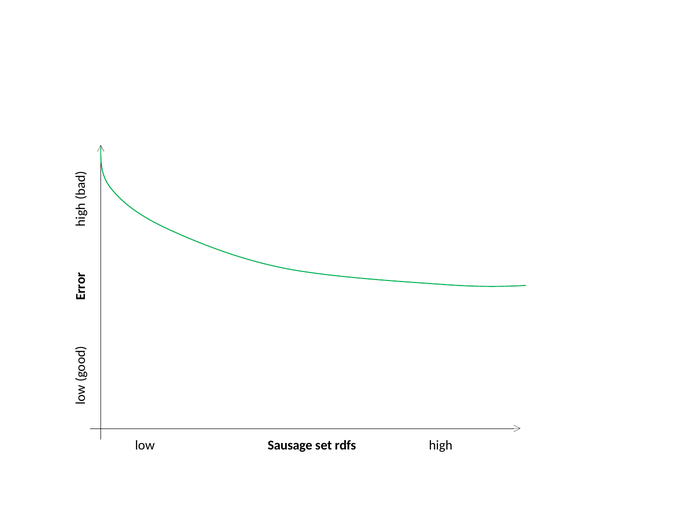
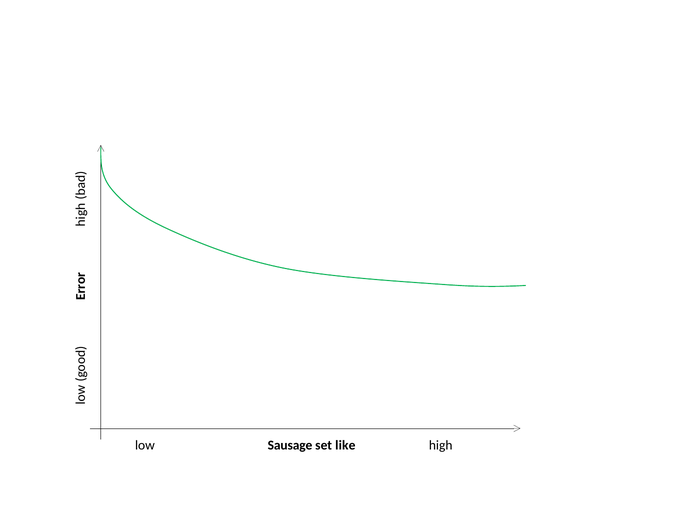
rdfs: rdfs -> like
